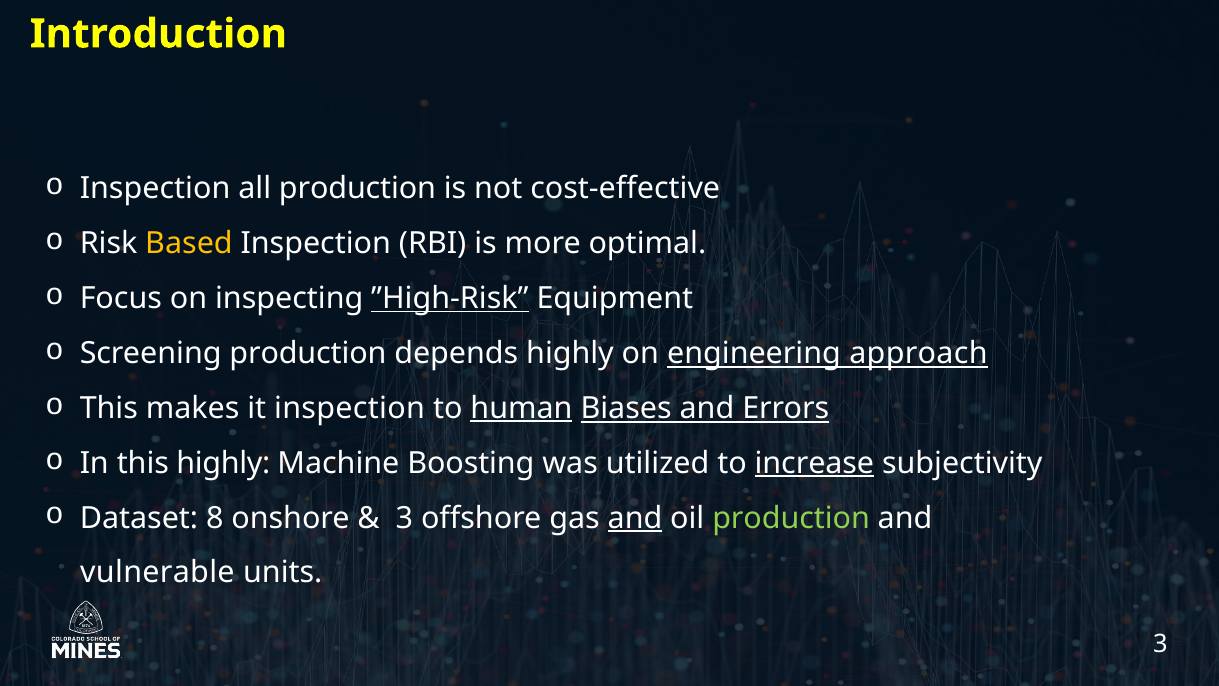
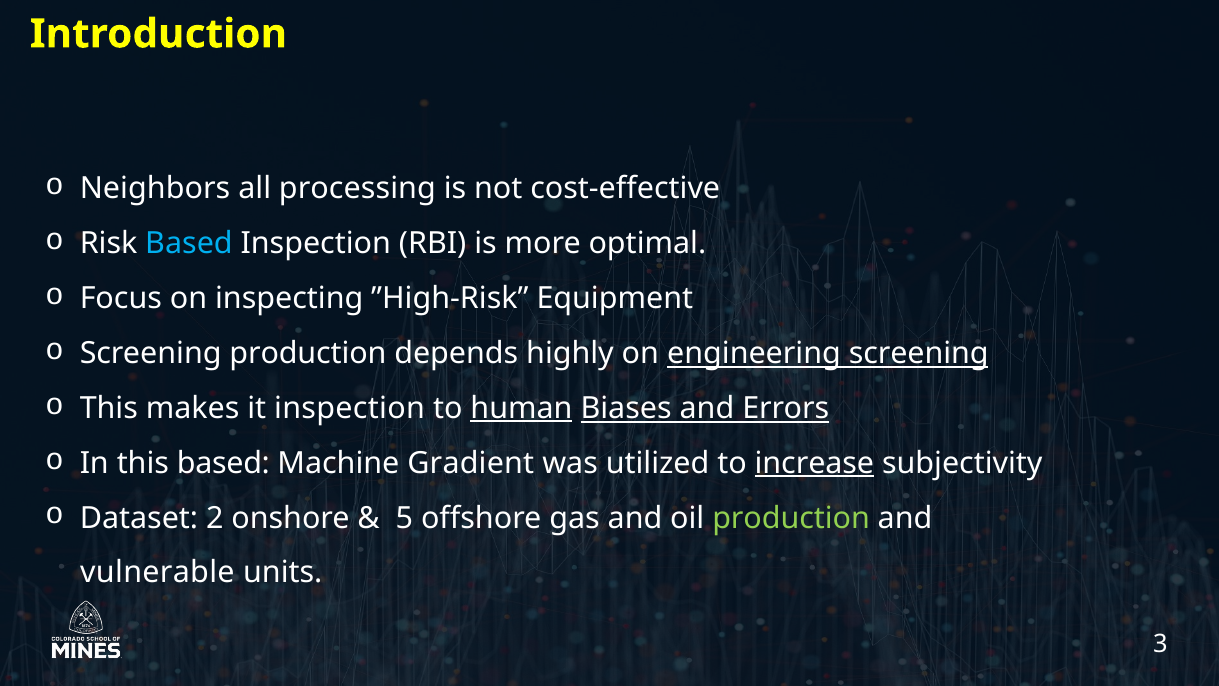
Inspection at (155, 189): Inspection -> Neighbors
all production: production -> processing
Based at (189, 243) colour: yellow -> light blue
”High-Risk underline: present -> none
engineering approach: approach -> screening
this highly: highly -> based
Boosting: Boosting -> Gradient
8: 8 -> 2
3 at (404, 518): 3 -> 5
and at (635, 518) underline: present -> none
